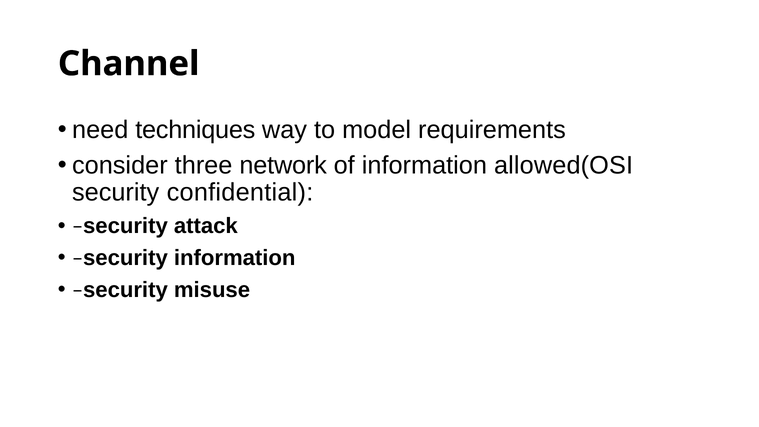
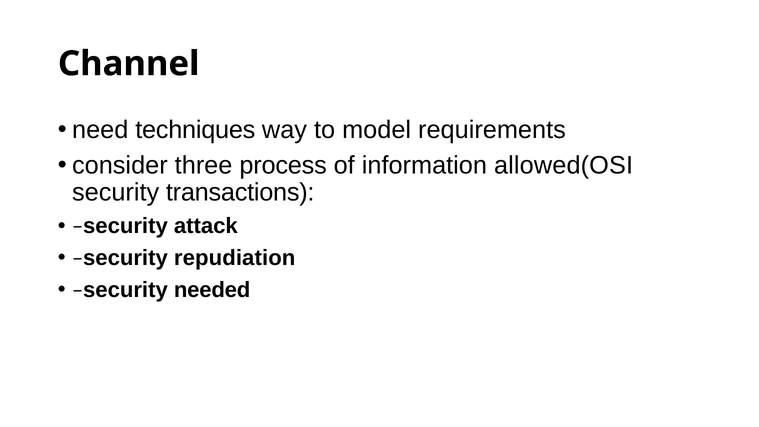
network: network -> process
confidential: confidential -> transactions
security information: information -> repudiation
misuse: misuse -> needed
